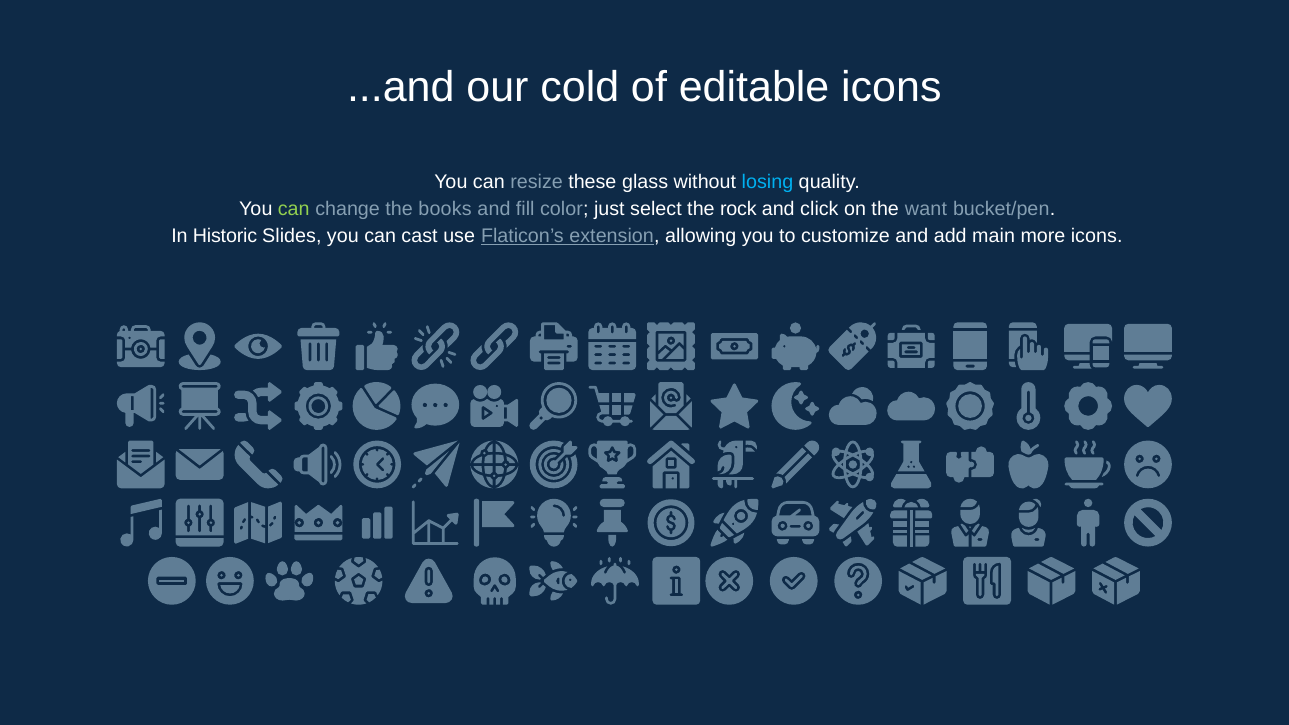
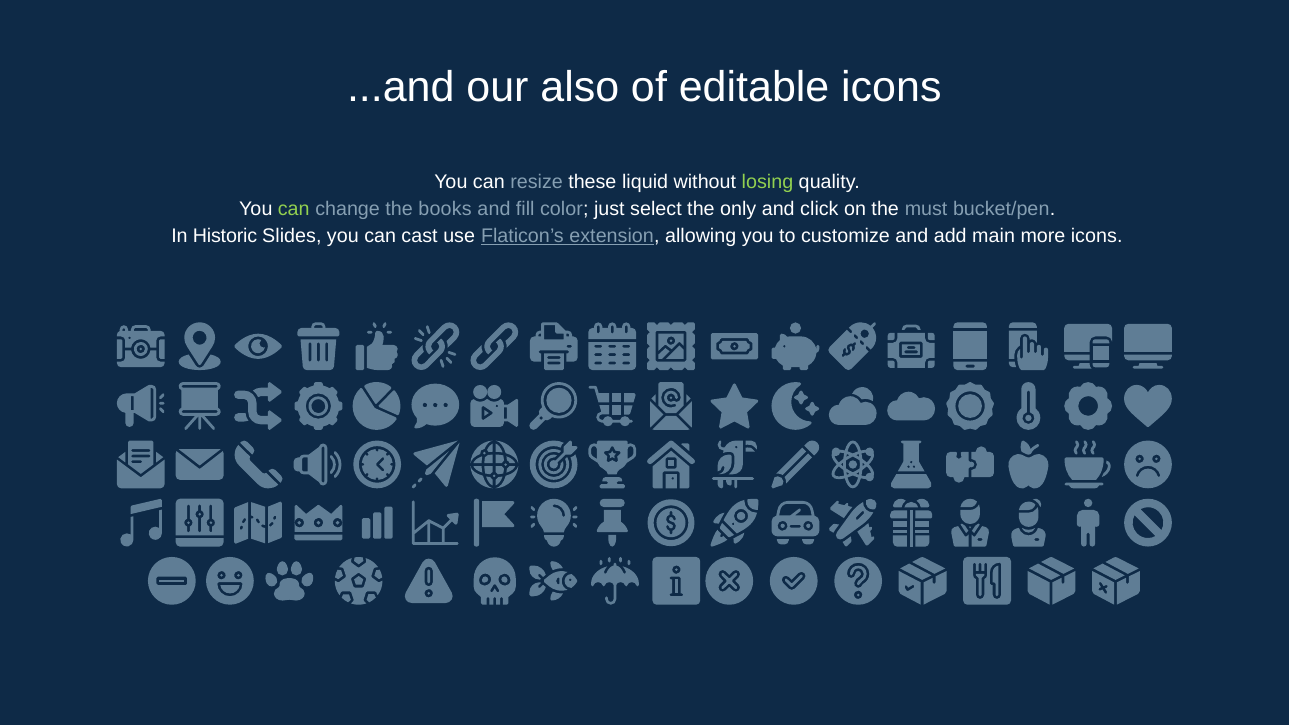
cold: cold -> also
glass: glass -> liquid
losing colour: light blue -> light green
rock: rock -> only
want: want -> must
